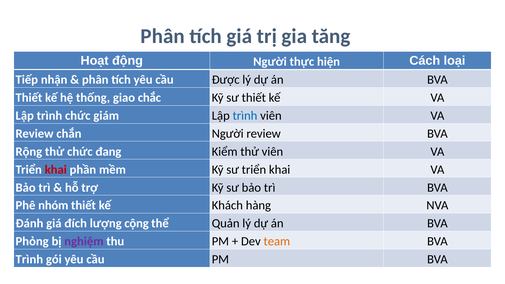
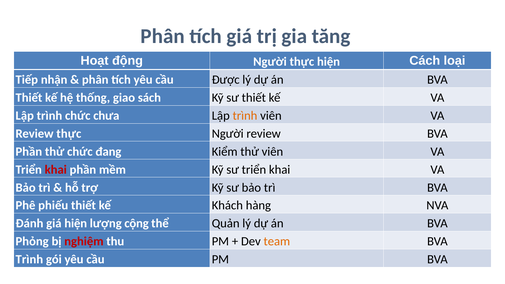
chắc: chắc -> sách
giám: giám -> chưa
trình at (245, 116) colour: blue -> orange
Review chắn: chắn -> thực
Rộng at (29, 152): Rộng -> Phần
nhóm: nhóm -> phiếu
giá đích: đích -> hiện
nghiệm colour: purple -> red
